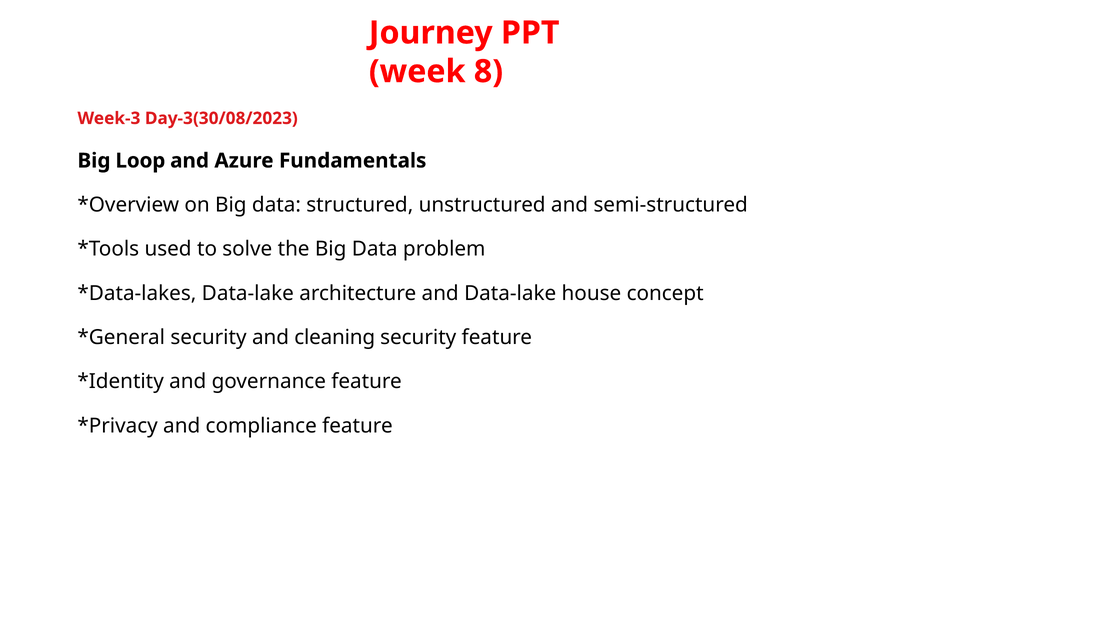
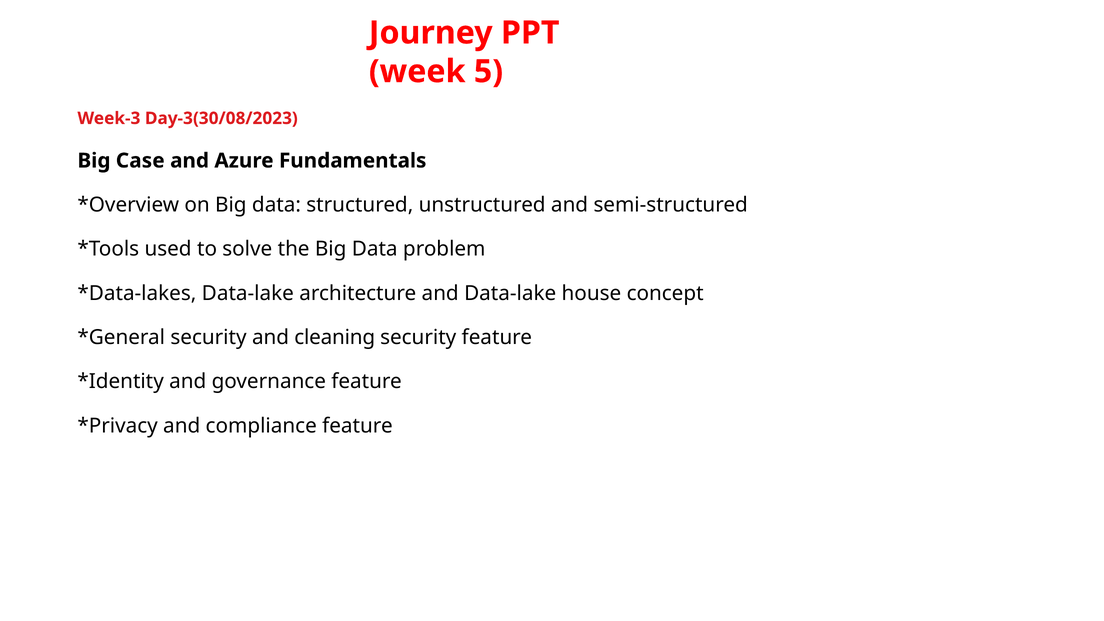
8: 8 -> 5
Loop: Loop -> Case
